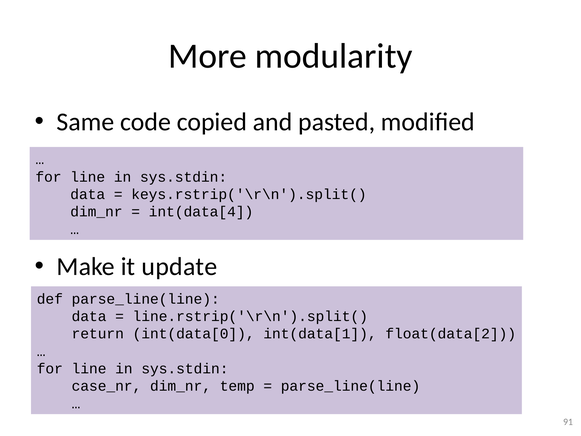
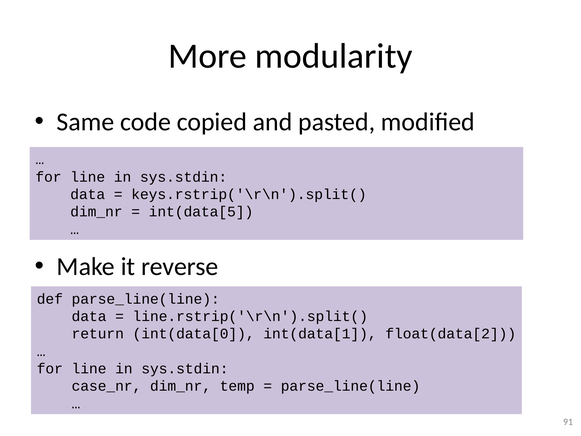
int(data[4: int(data[4 -> int(data[5
update: update -> reverse
